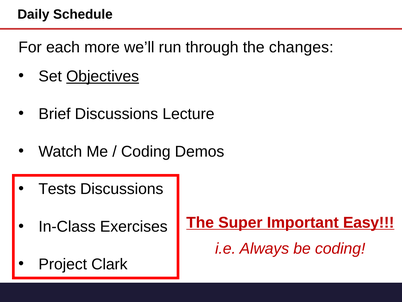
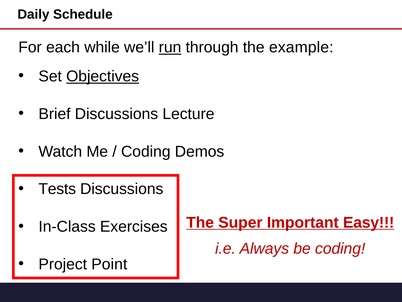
more: more -> while
run underline: none -> present
changes: changes -> example
Clark: Clark -> Point
